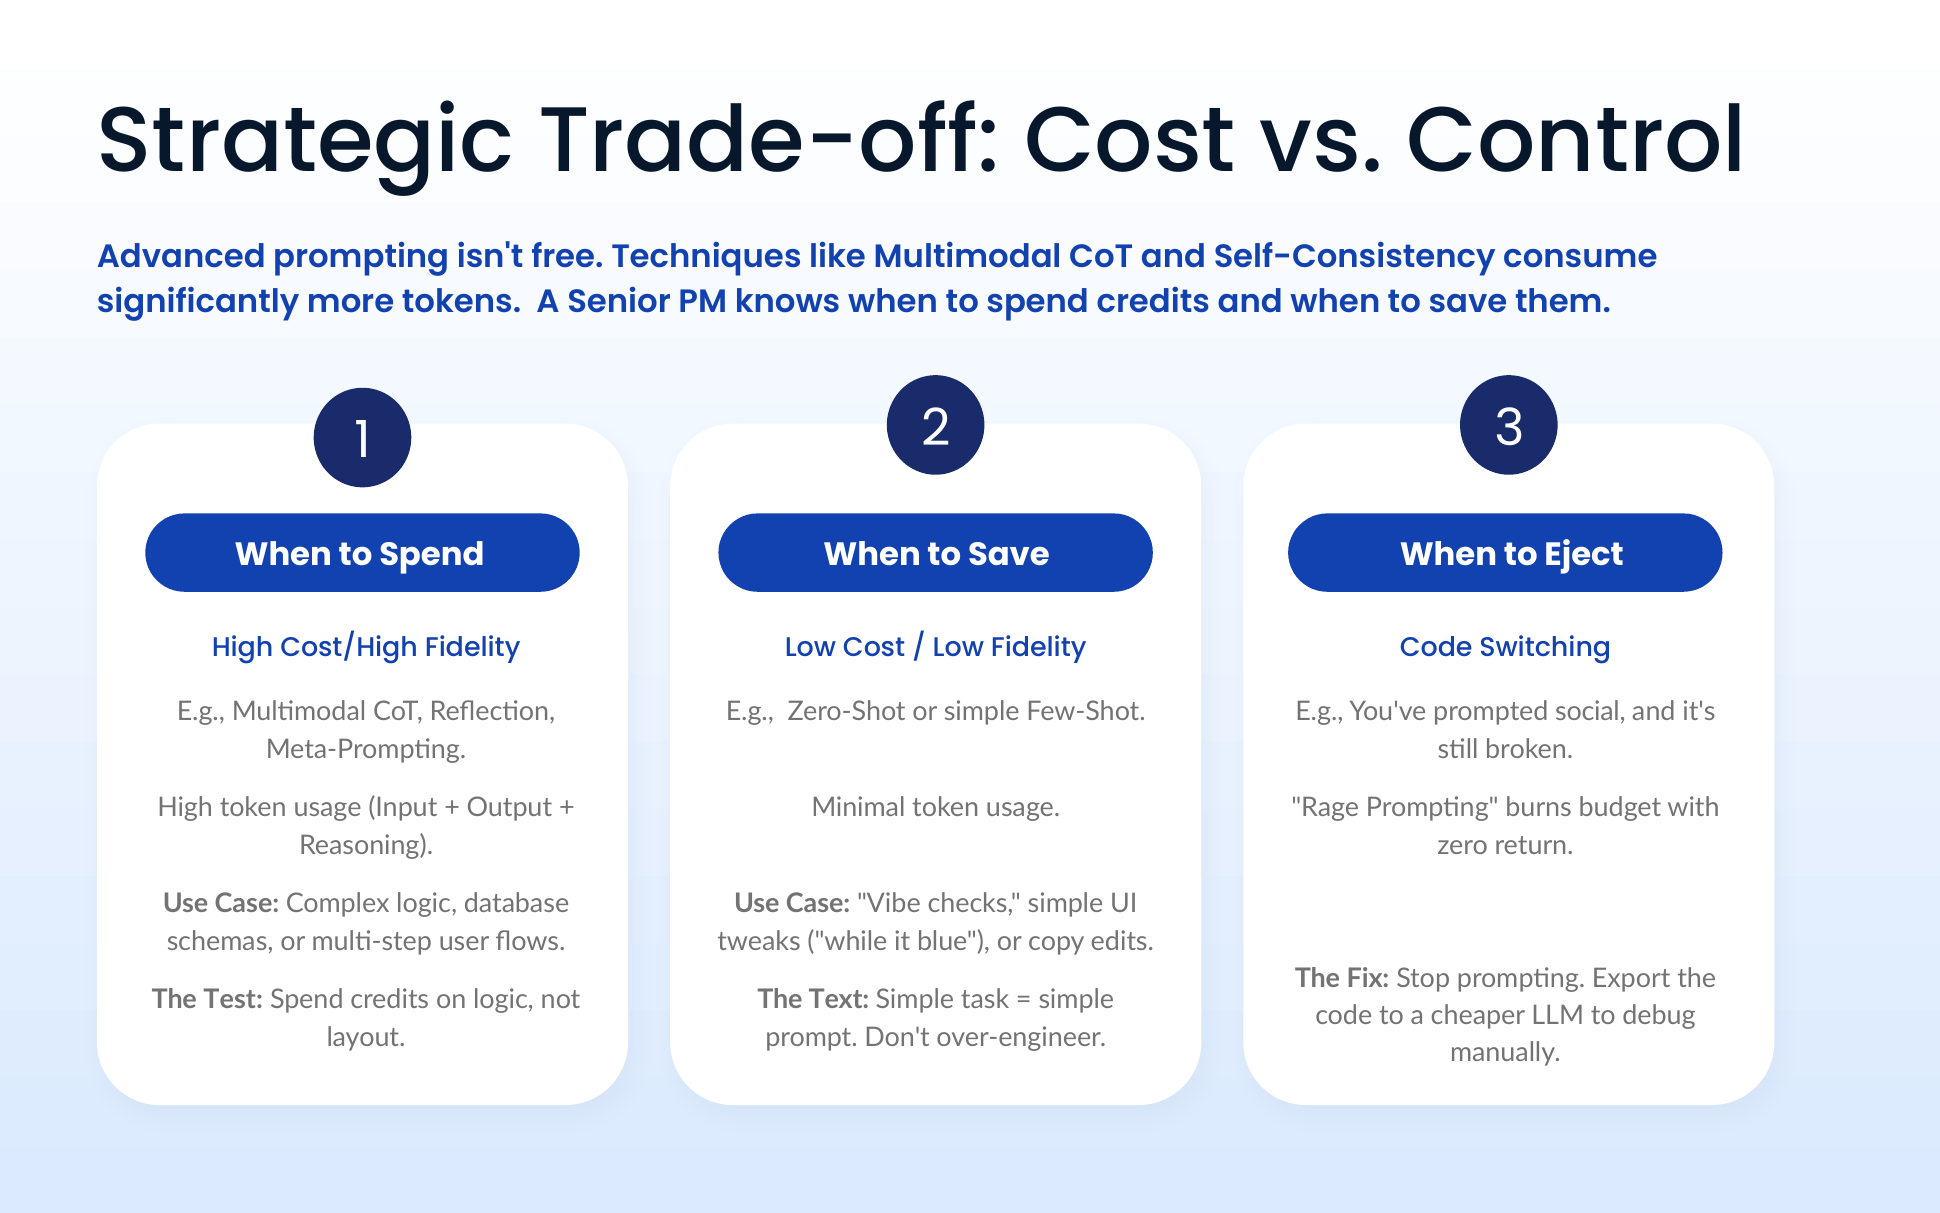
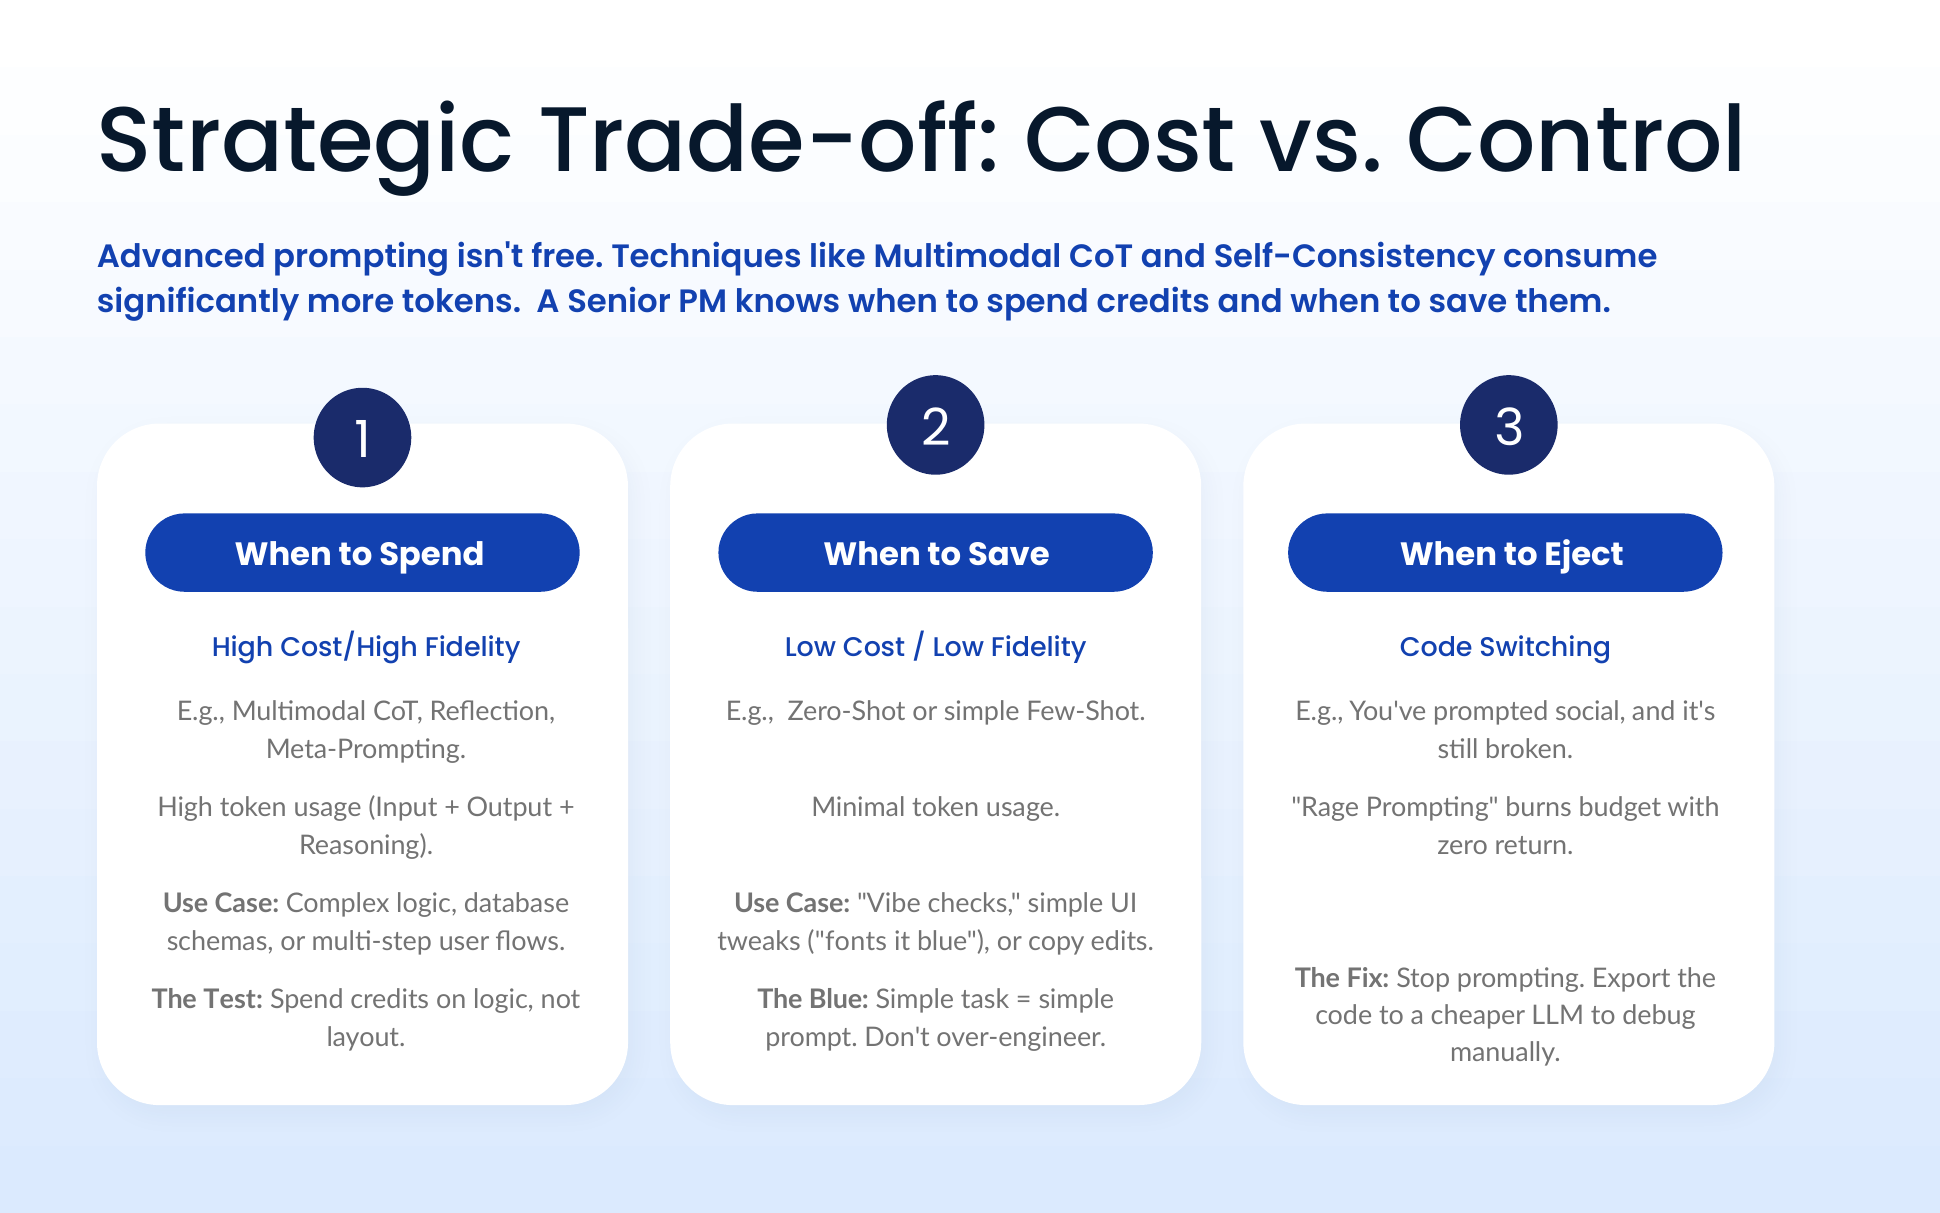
while: while -> fonts
The Text: Text -> Blue
